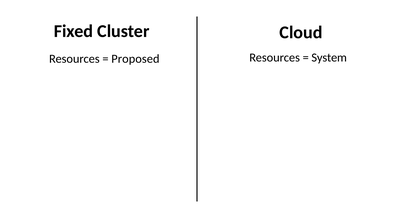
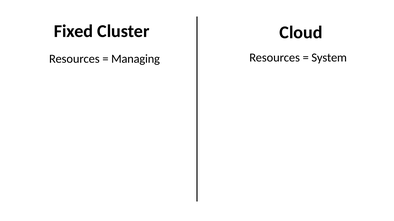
Proposed: Proposed -> Managing
